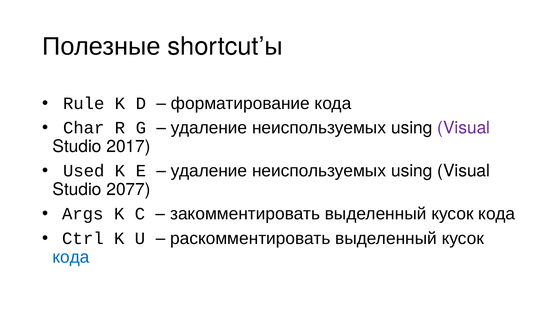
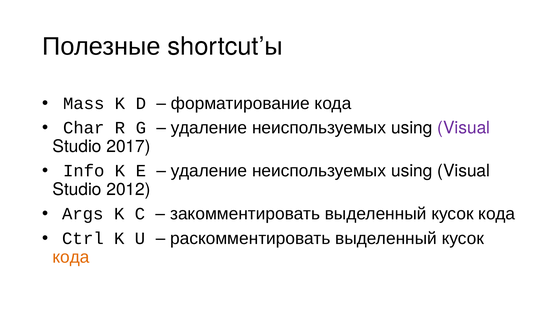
Rule: Rule -> Mass
Used: Used -> Info
2077: 2077 -> 2012
кода at (71, 258) colour: blue -> orange
